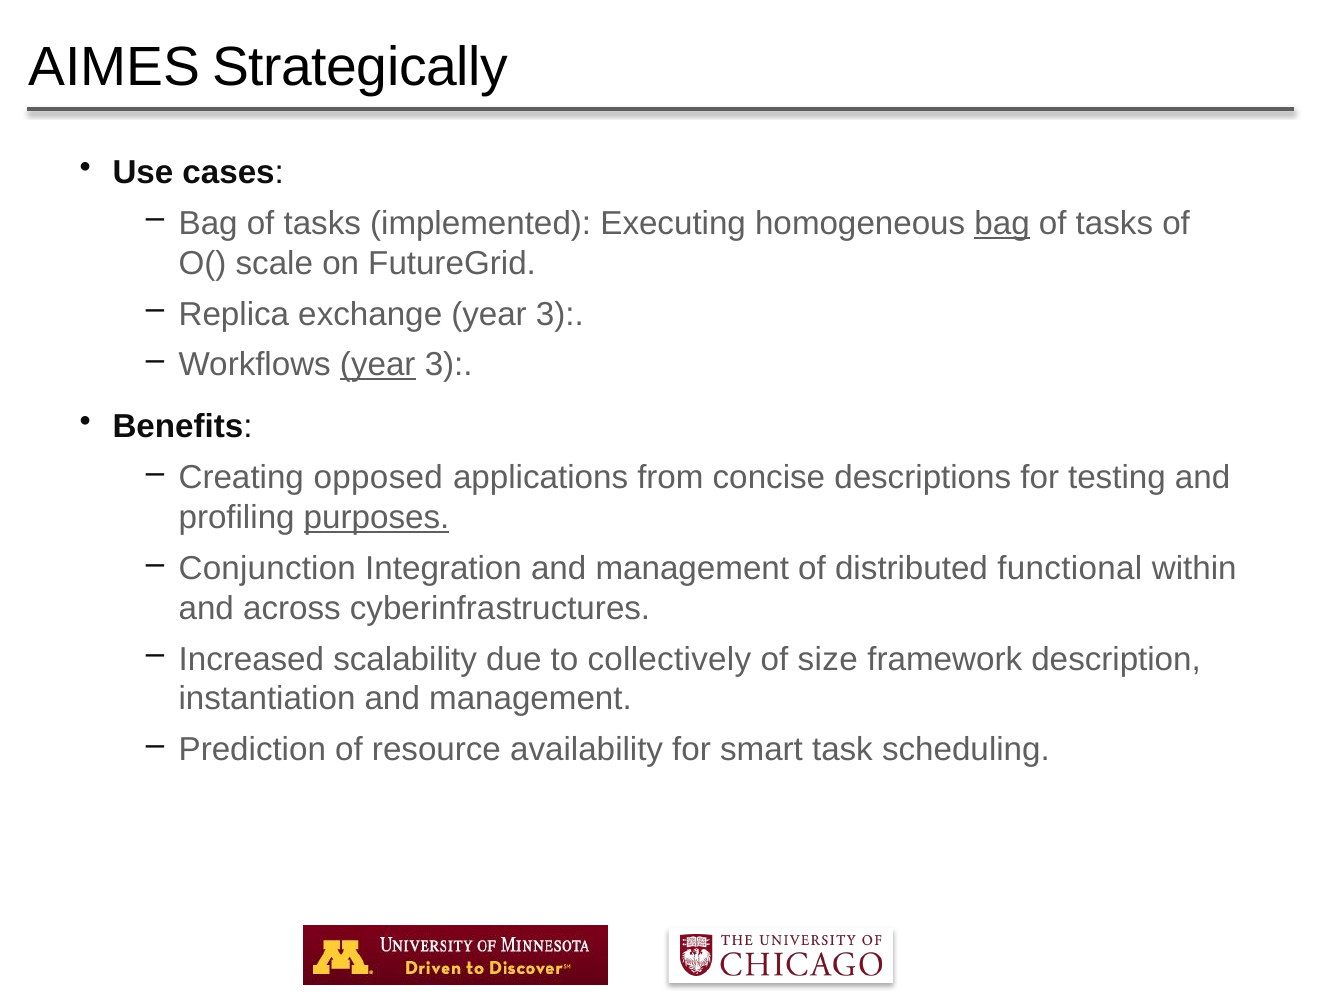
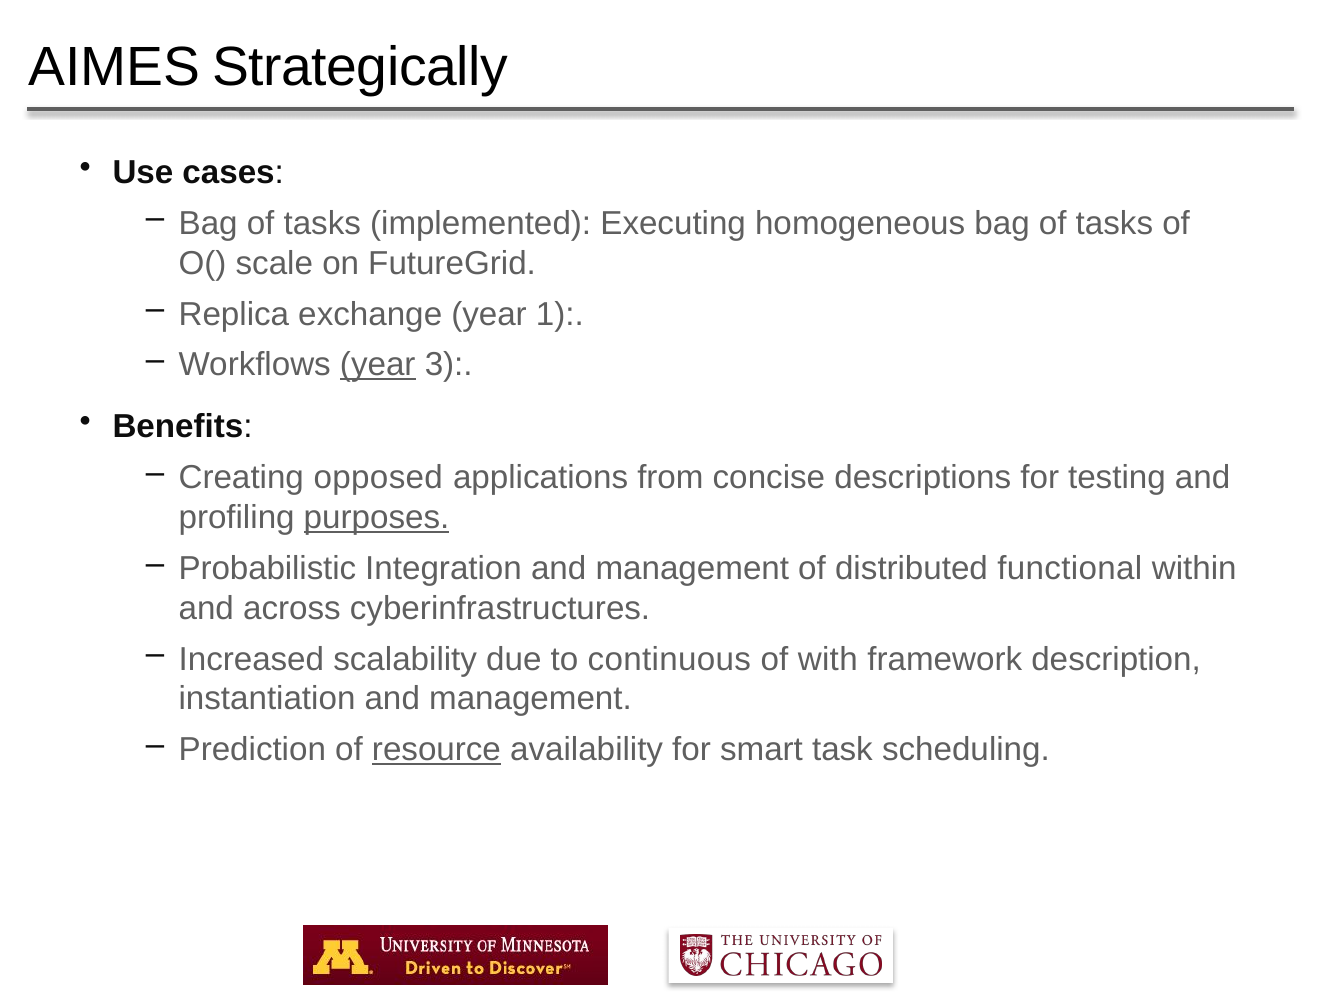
bag at (1002, 224) underline: present -> none
exchange year 3: 3 -> 1
Conjunction: Conjunction -> Probabilistic
collectively: collectively -> continuous
size: size -> with
resource underline: none -> present
